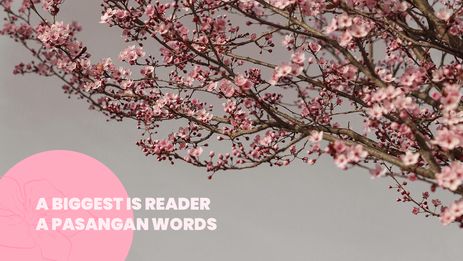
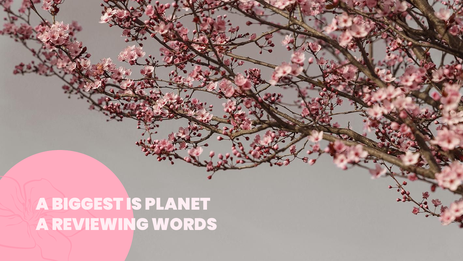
READER: READER -> PLANET
PASANGAN: PASANGAN -> REVIEWING
